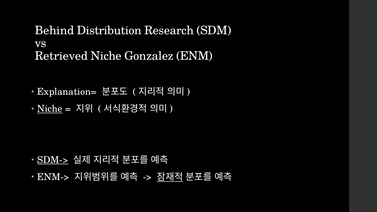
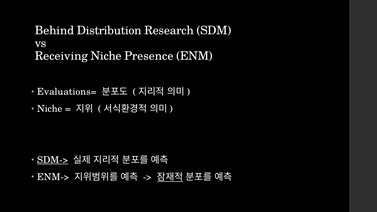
Retrieved: Retrieved -> Receiving
Gonzalez: Gonzalez -> Presence
Explanation=: Explanation= -> Evaluations=
Niche at (50, 109) underline: present -> none
